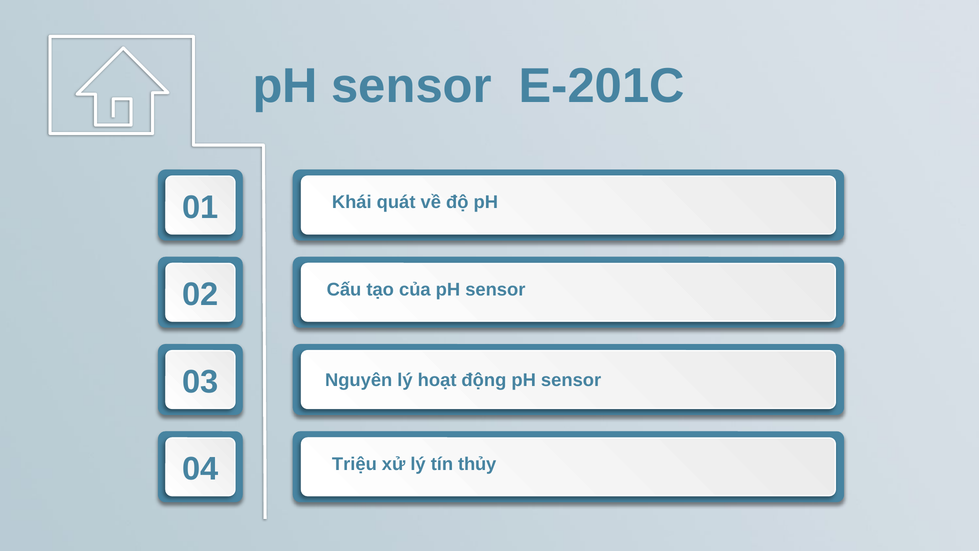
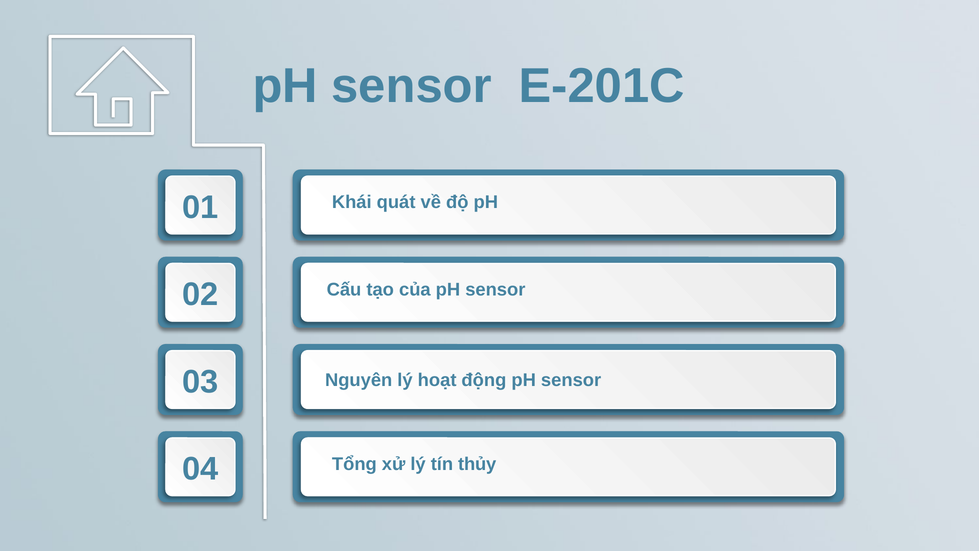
Triệu: Triệu -> Tổng
